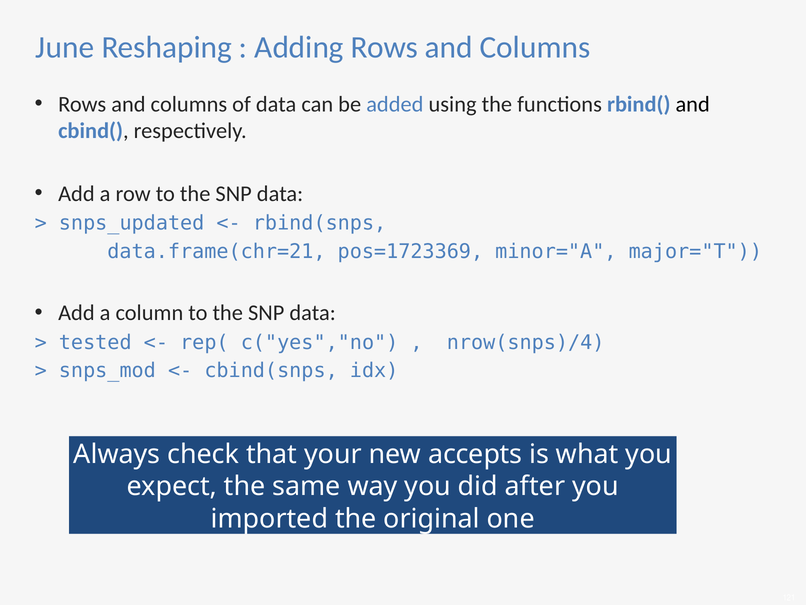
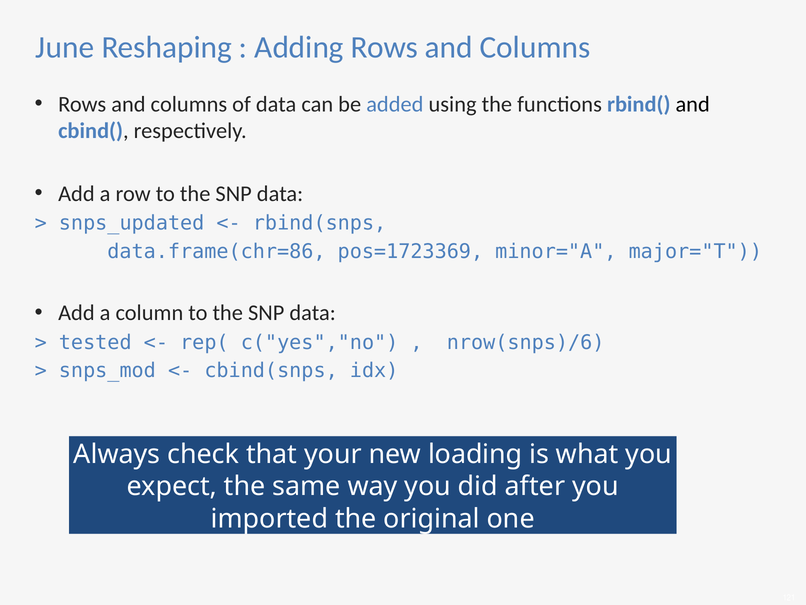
data.frame(chr=21: data.frame(chr=21 -> data.frame(chr=86
nrow(snps)/4: nrow(snps)/4 -> nrow(snps)/6
accepts: accepts -> loading
